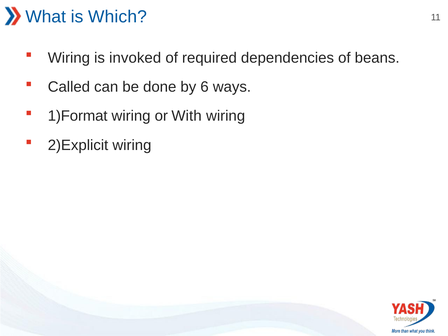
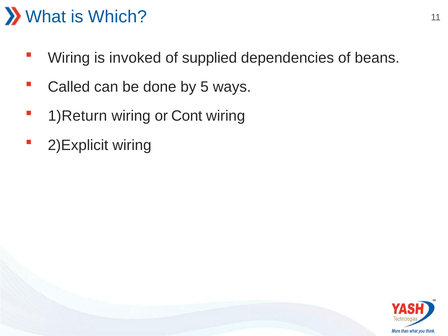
required: required -> supplied
6: 6 -> 5
1)Format: 1)Format -> 1)Return
With: With -> Cont
